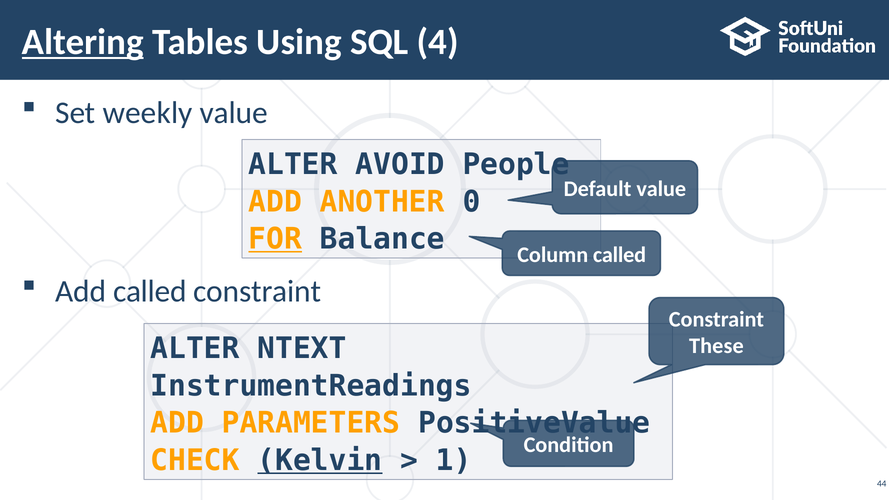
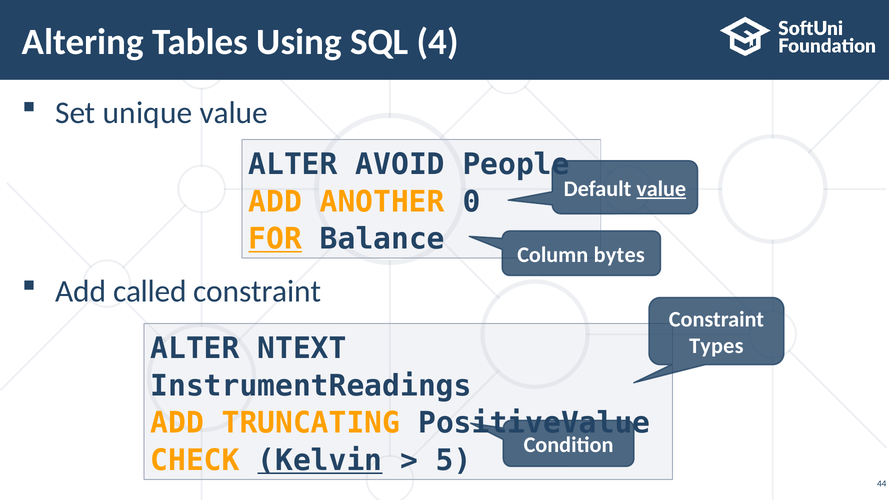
Altering underline: present -> none
weekly: weekly -> unique
value at (661, 189) underline: none -> present
Column called: called -> bytes
These: These -> Types
PARAMETERS: PARAMETERS -> TRUNCATING
1: 1 -> 5
